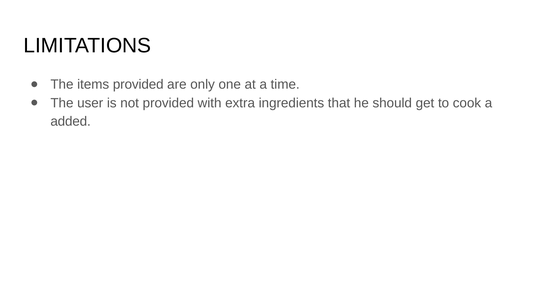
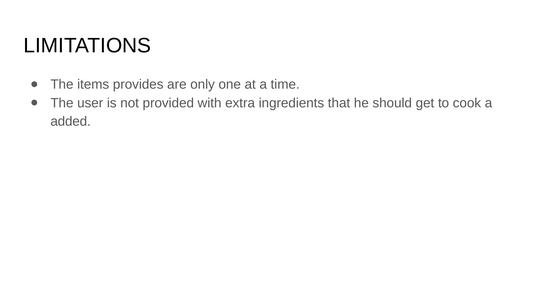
items provided: provided -> provides
